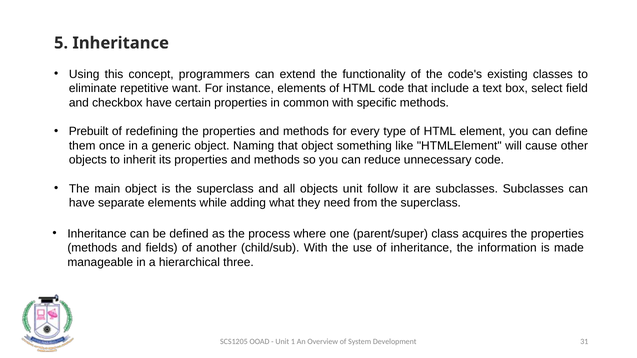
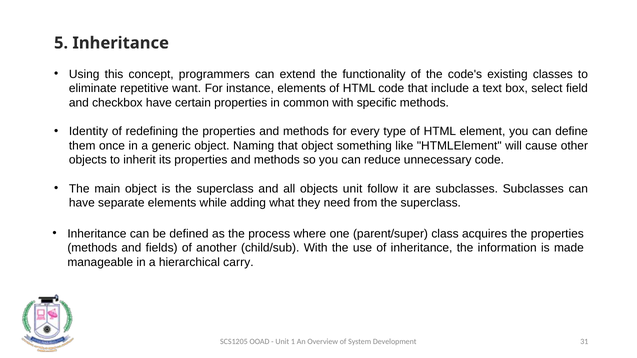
Prebuilt: Prebuilt -> Identity
three: three -> carry
